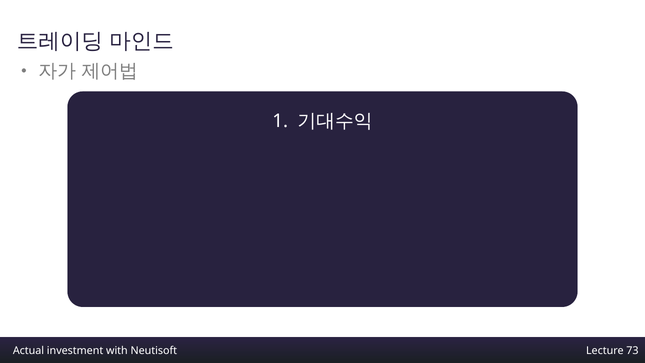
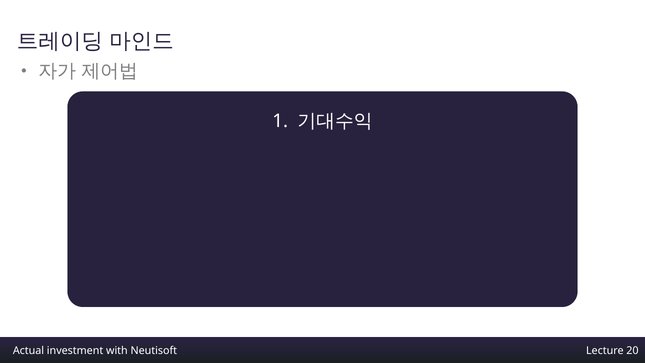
73: 73 -> 20
